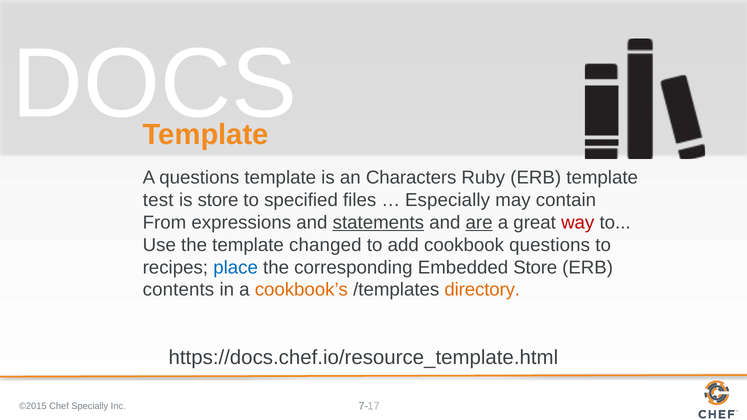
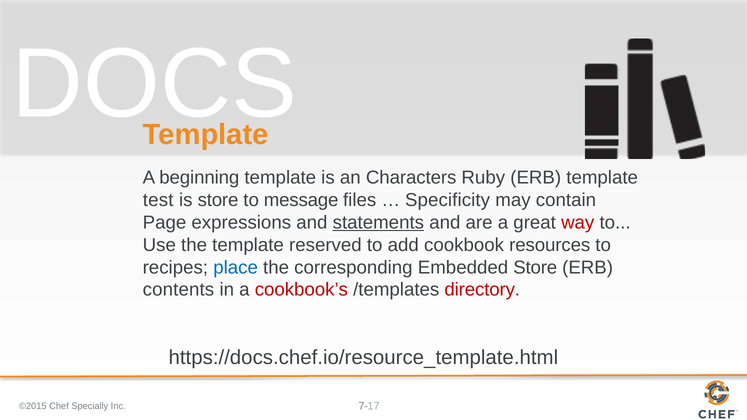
A questions: questions -> beginning
specified: specified -> message
Especially: Especially -> Specificity
From: From -> Page
are underline: present -> none
changed: changed -> reserved
cookbook questions: questions -> resources
cookbook’s colour: orange -> red
directory colour: orange -> red
